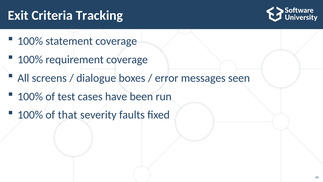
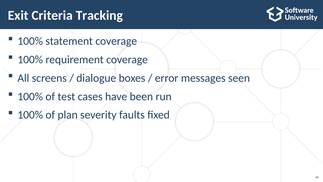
that: that -> plan
